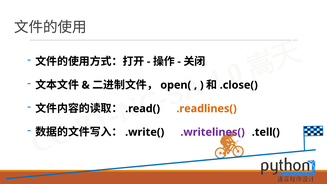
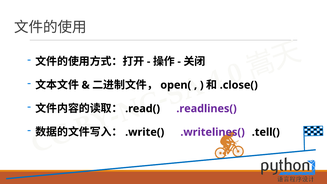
.readlines( colour: orange -> purple
